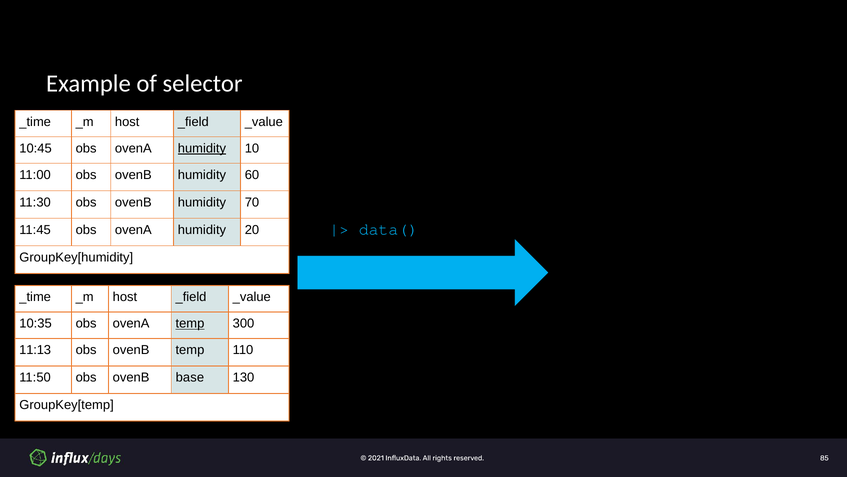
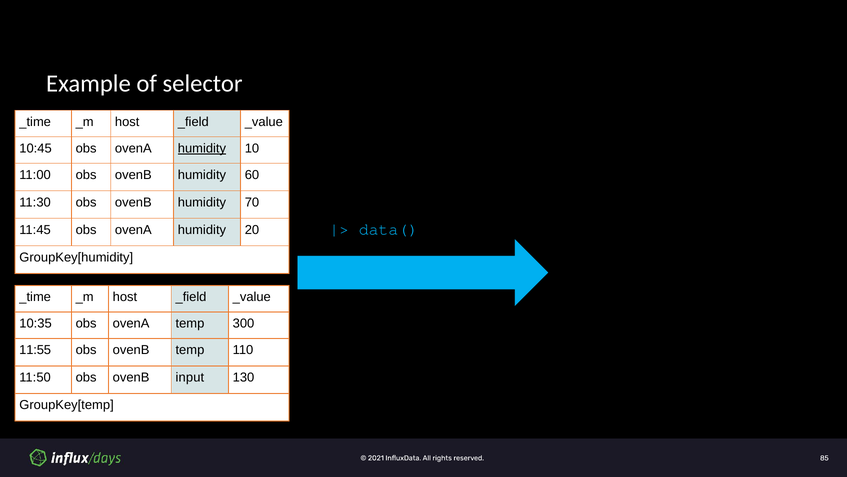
temp at (190, 323) underline: present -> none
11:13: 11:13 -> 11:55
base: base -> input
